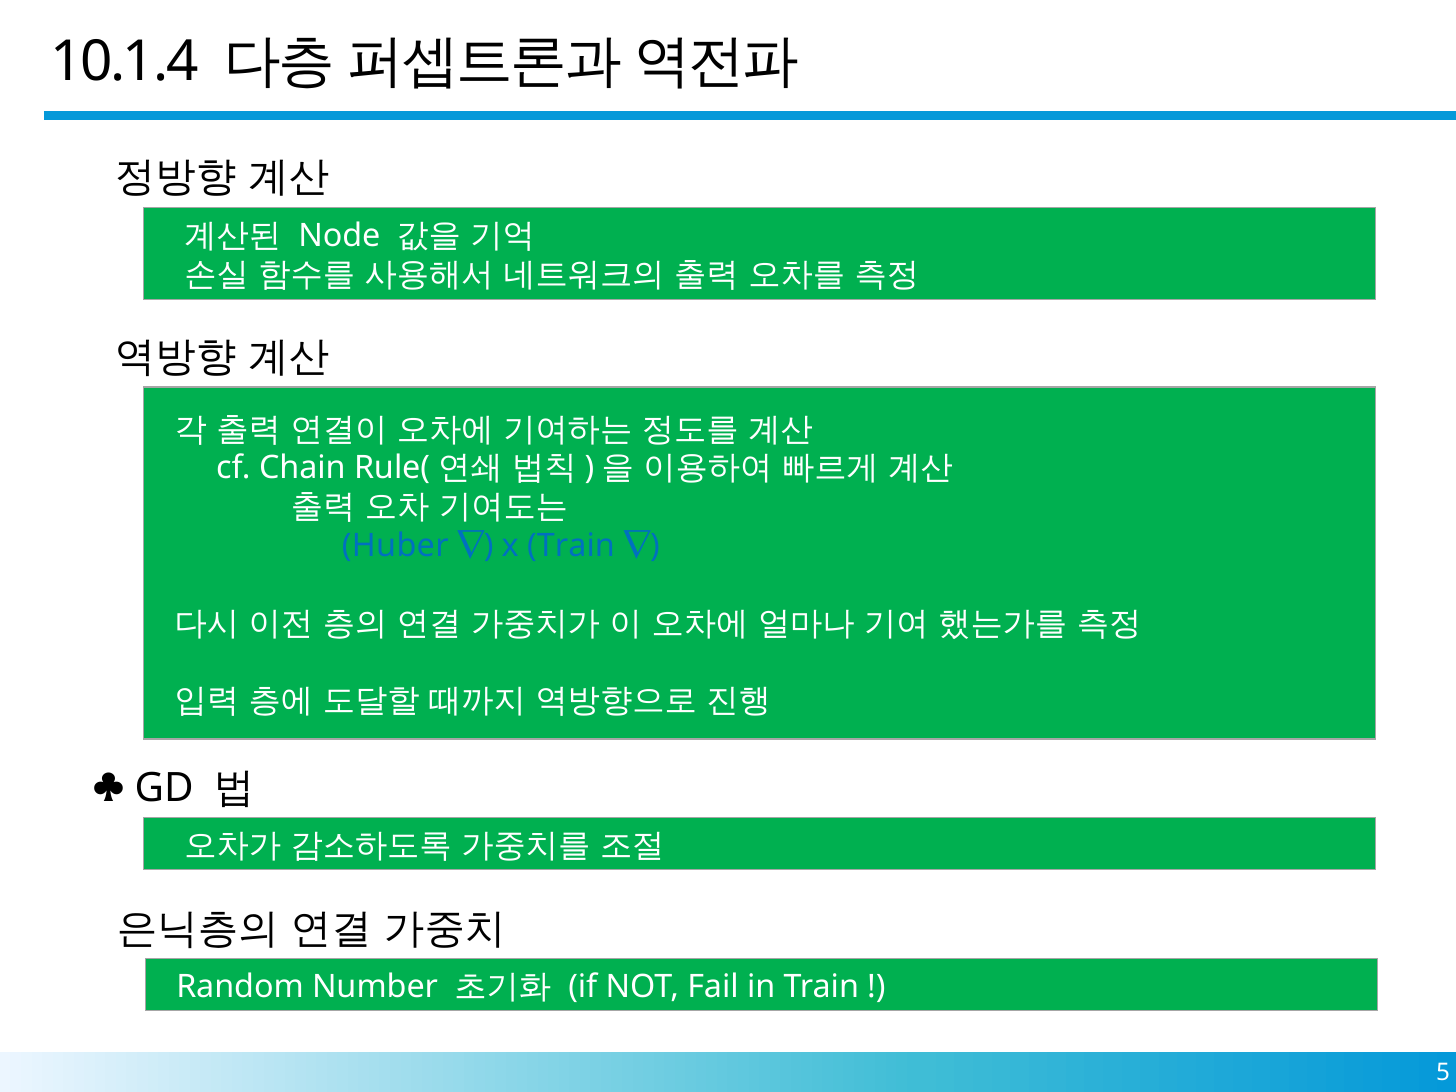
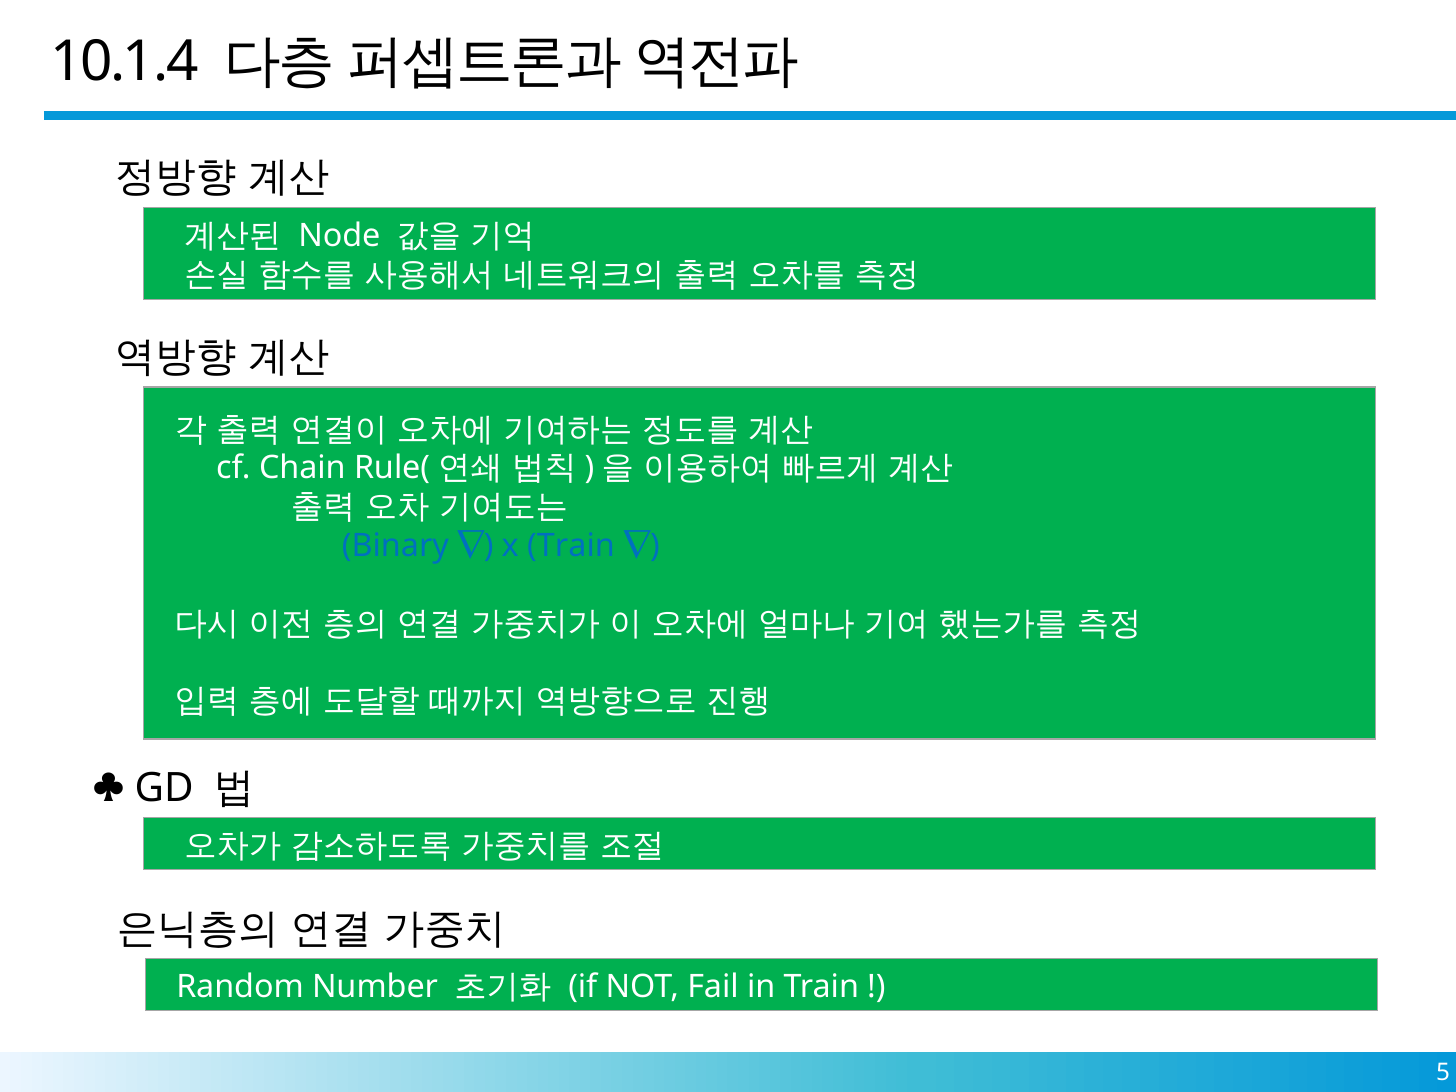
Huber: Huber -> Binary
